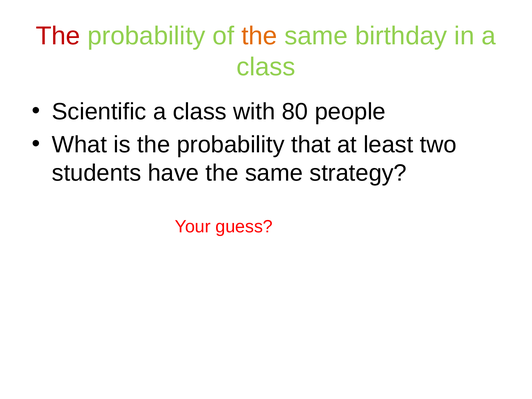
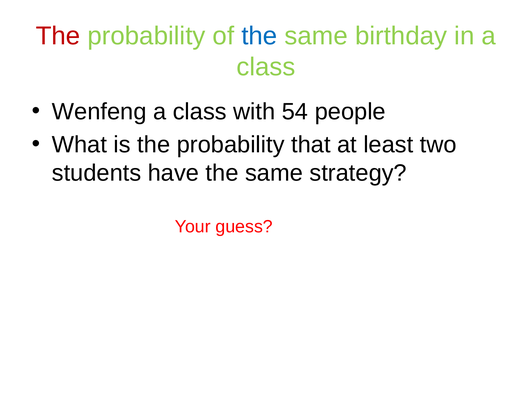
the at (259, 36) colour: orange -> blue
Scientific: Scientific -> Wenfeng
80: 80 -> 54
